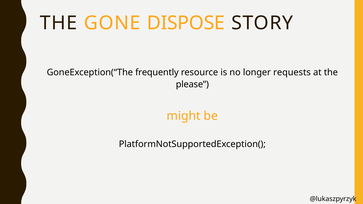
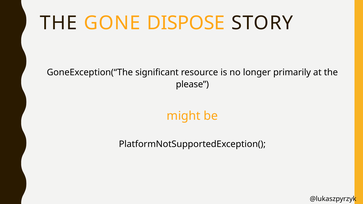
frequently: frequently -> significant
requests: requests -> primarily
